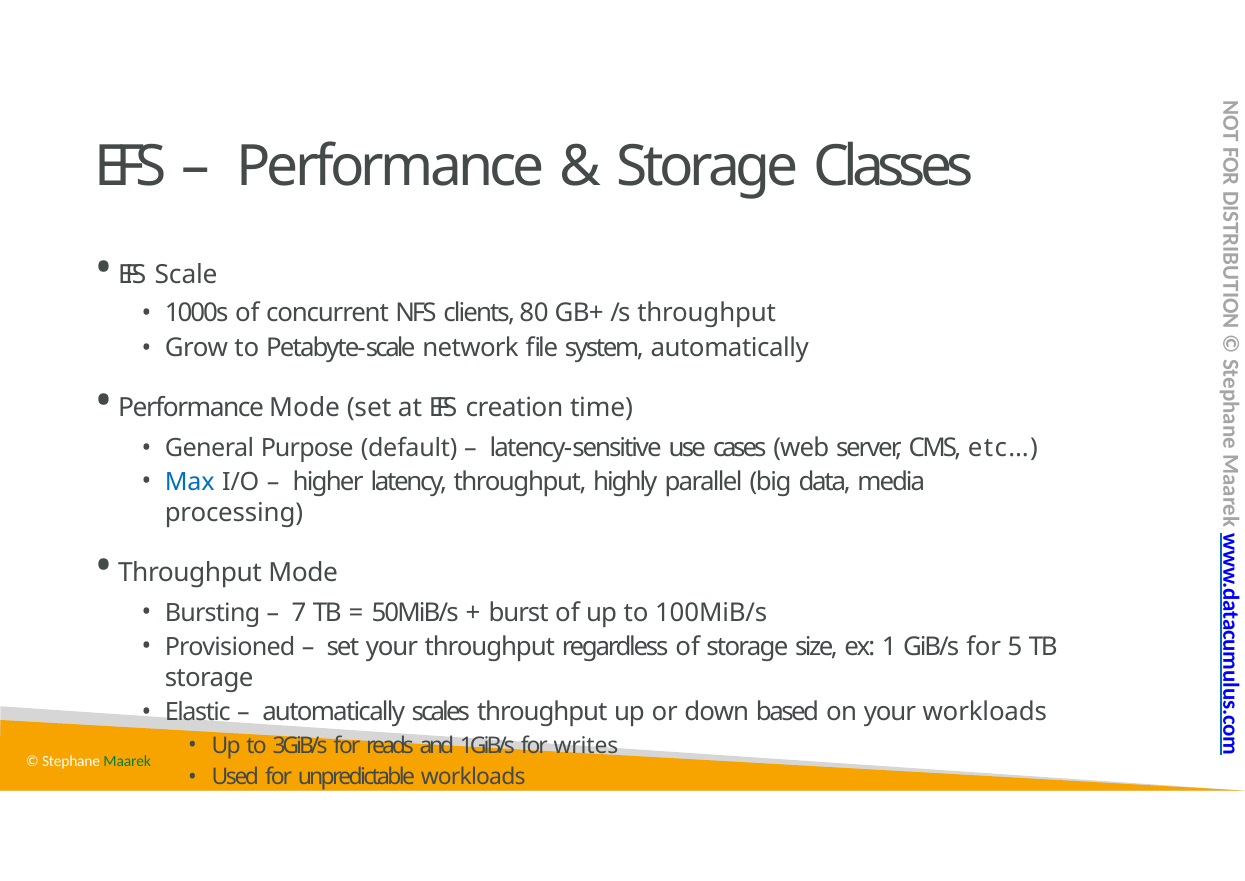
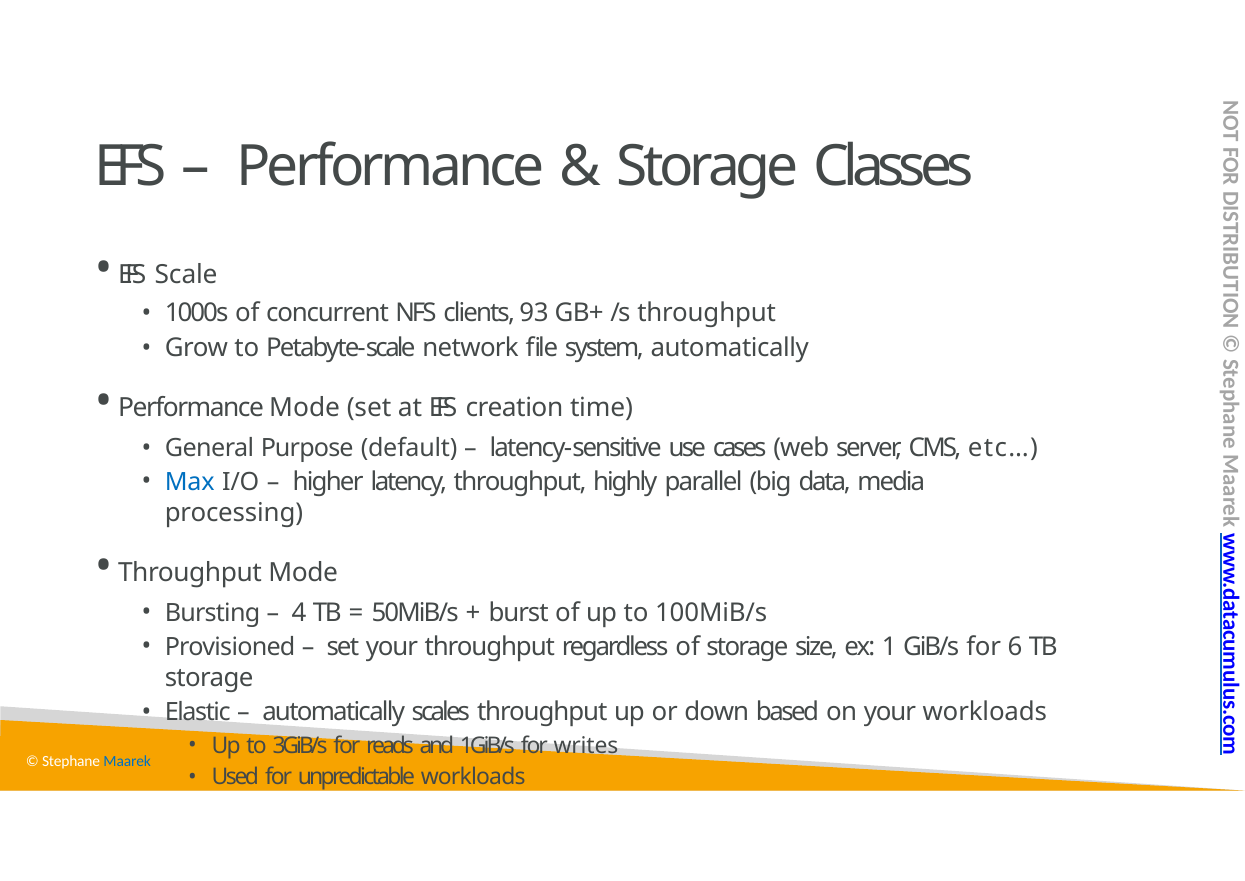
80: 80 -> 93
7: 7 -> 4
5: 5 -> 6
Maarek colour: green -> blue
